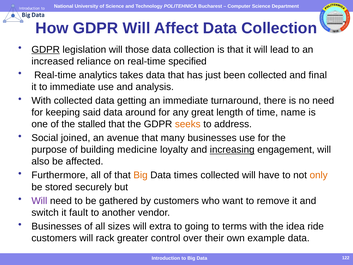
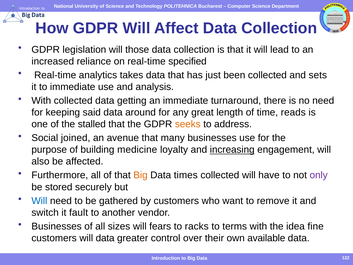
GDPR at (46, 50) underline: present -> none
final: final -> sets
name: name -> reads
only colour: orange -> purple
Will at (39, 201) colour: purple -> blue
extra: extra -> fears
going: going -> racks
ride: ride -> fine
will rack: rack -> data
example: example -> available
